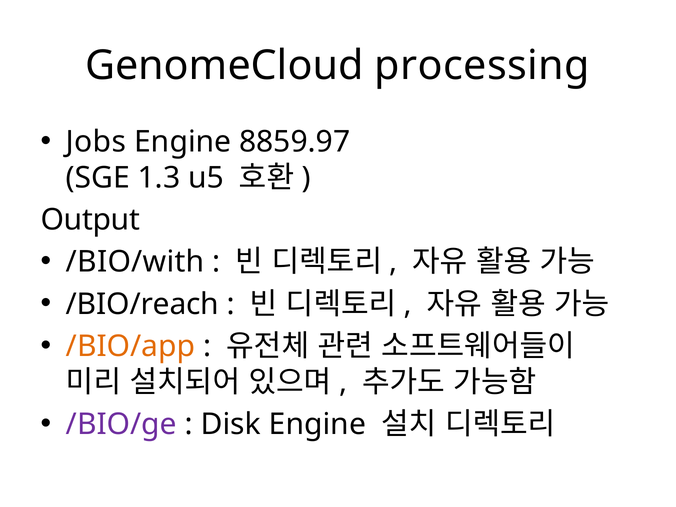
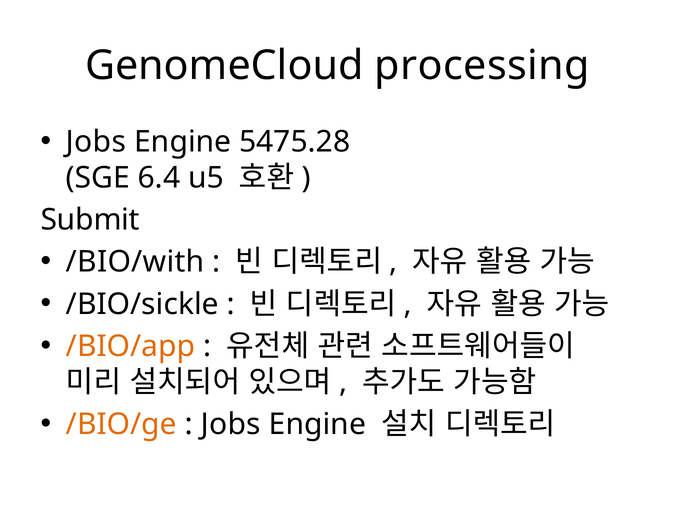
8859.97: 8859.97 -> 5475.28
1.3: 1.3 -> 6.4
Output: Output -> Submit
/BIO/reach: /BIO/reach -> /BIO/sickle
/BIO/ge colour: purple -> orange
Disk at (231, 424): Disk -> Jobs
